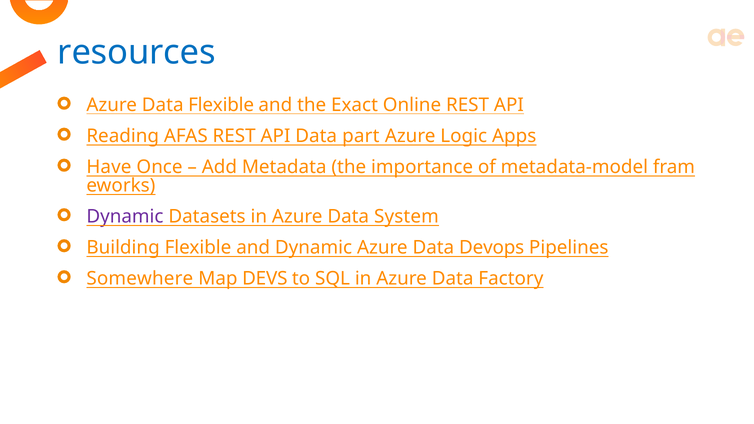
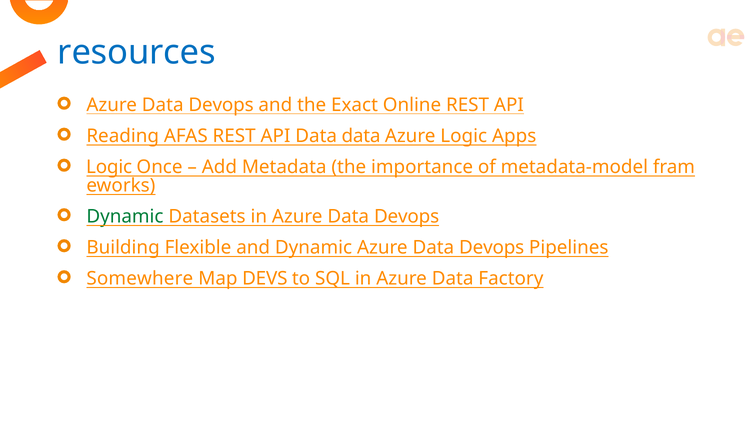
Flexible at (221, 105): Flexible -> Devops
Data part: part -> data
Have at (109, 167): Have -> Logic
Dynamic at (125, 217) colour: purple -> green
in Azure Data System: System -> Devops
